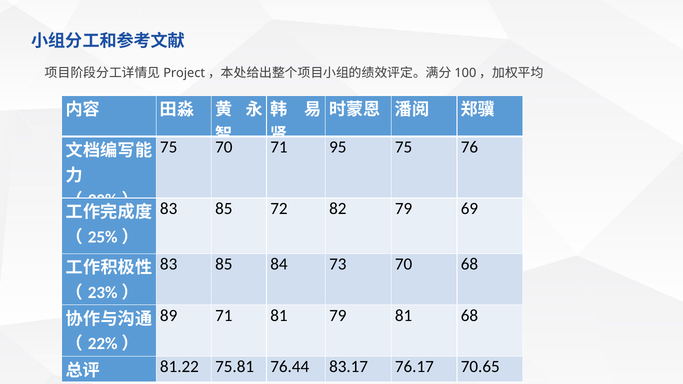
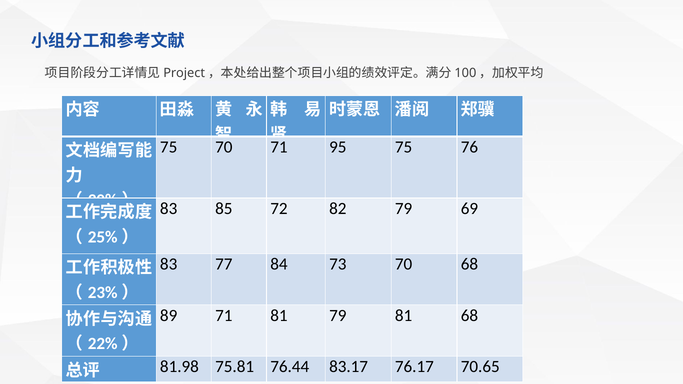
85 at (224, 264): 85 -> 77
81.22: 81.22 -> 81.98
